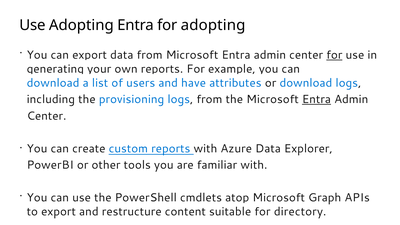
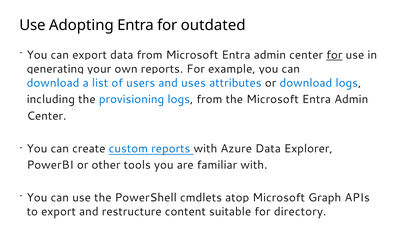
for adopting: adopting -> outdated
have: have -> uses
Entra at (316, 99) underline: present -> none
